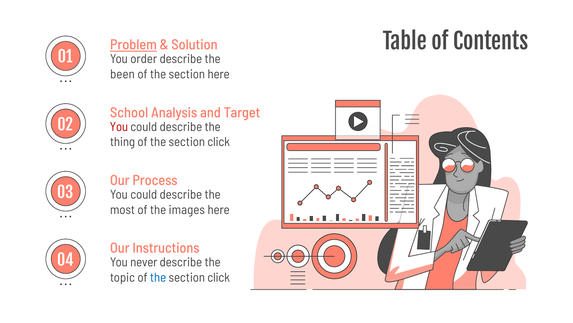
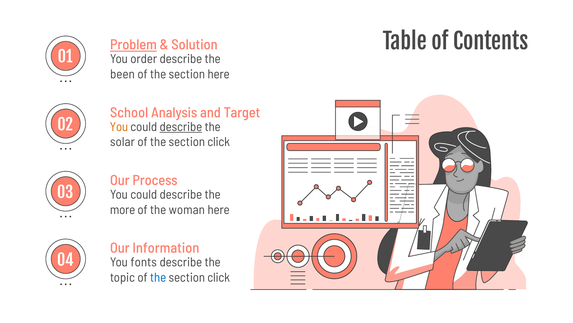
You at (119, 127) colour: red -> orange
describe at (181, 127) underline: none -> present
thing: thing -> solar
most: most -> more
images: images -> woman
Instructions: Instructions -> Information
never: never -> fonts
